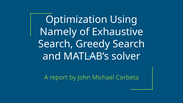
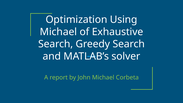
Namely at (58, 32): Namely -> Michael
